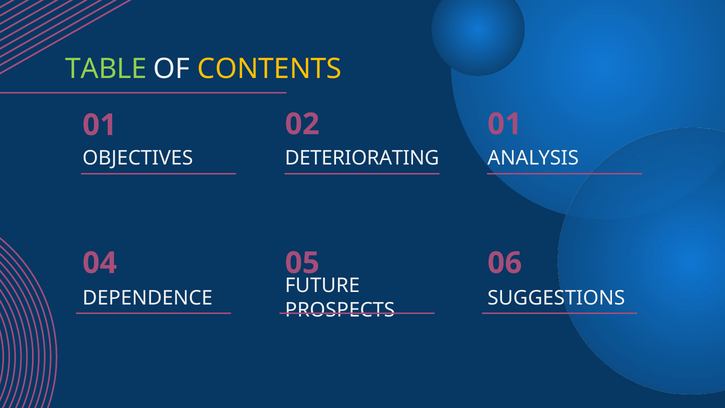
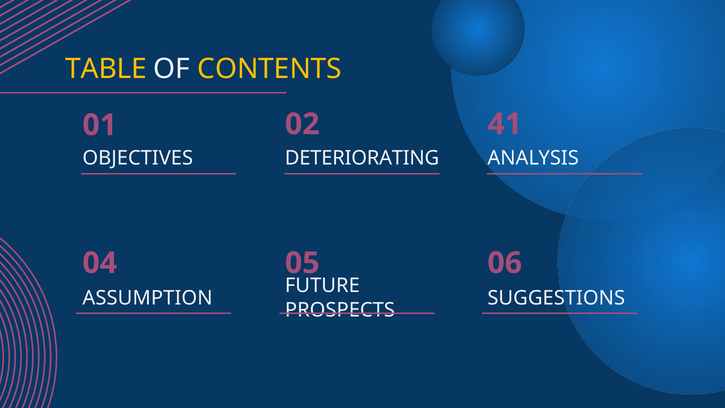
TABLE colour: light green -> yellow
02 01: 01 -> 41
DEPENDENCE: DEPENDENCE -> ASSUMPTION
